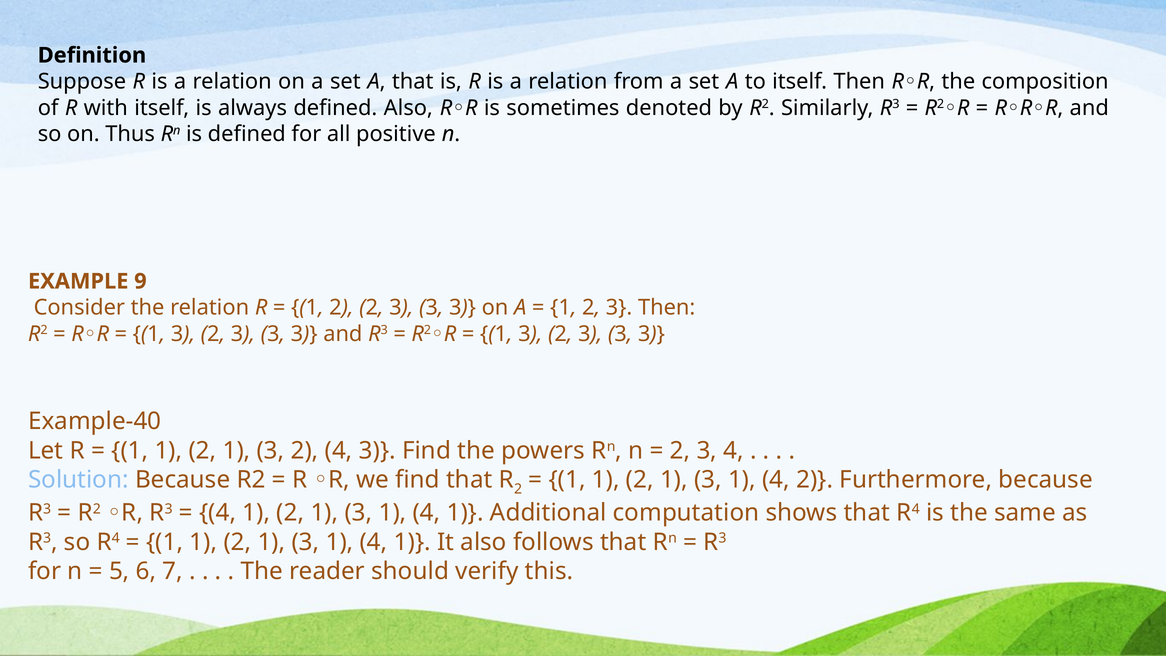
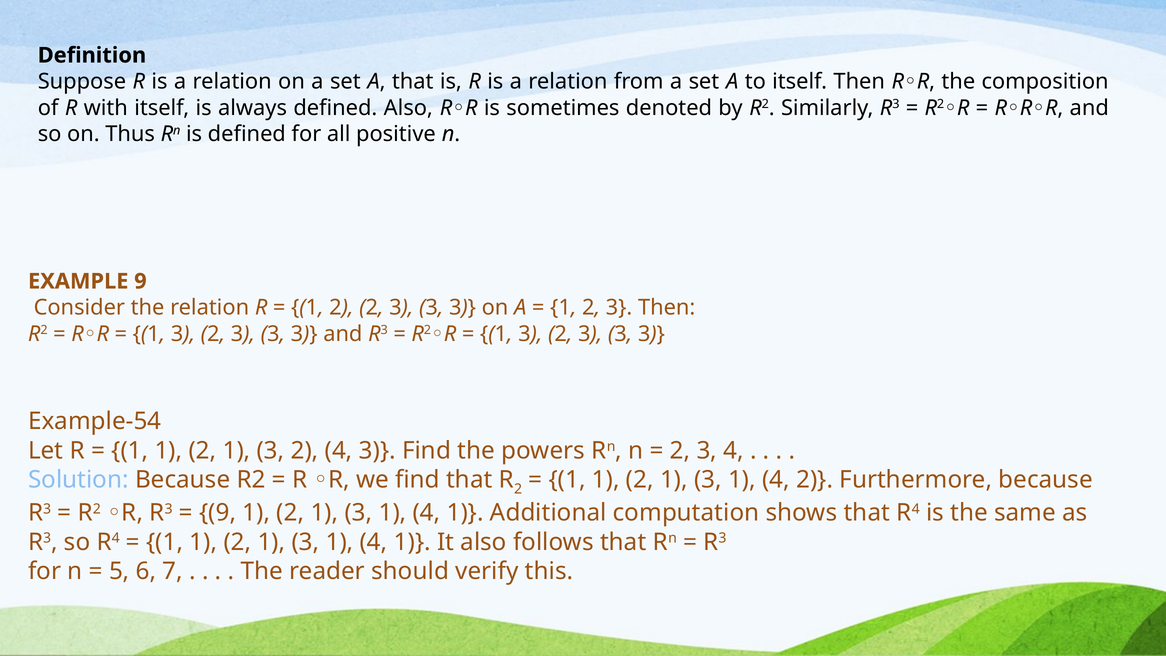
Example-40: Example-40 -> Example-54
4 at (218, 513): 4 -> 9
